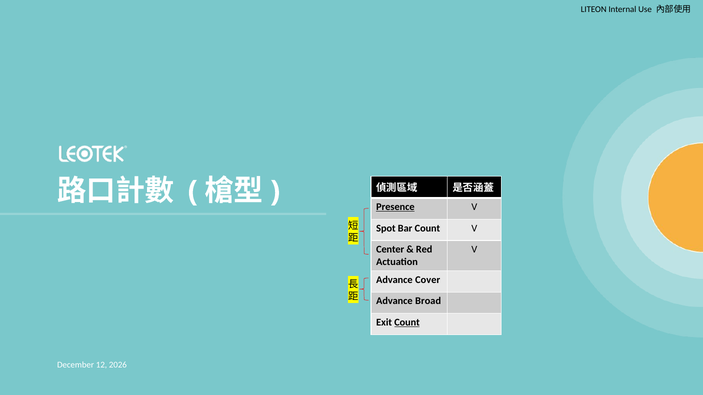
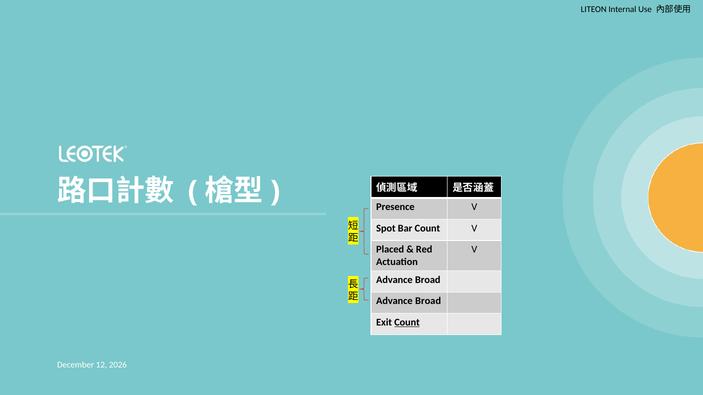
Presence underline: present -> none
Center: Center -> Placed
Cover at (428, 280): Cover -> Broad
